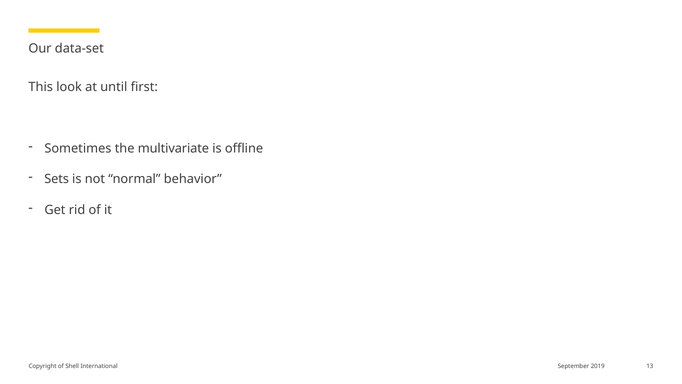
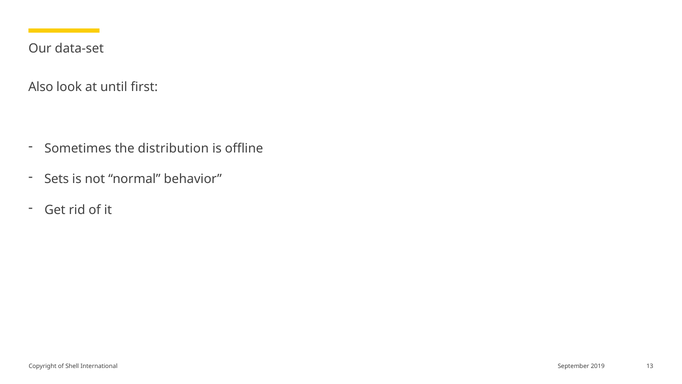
This: This -> Also
multivariate: multivariate -> distribution
